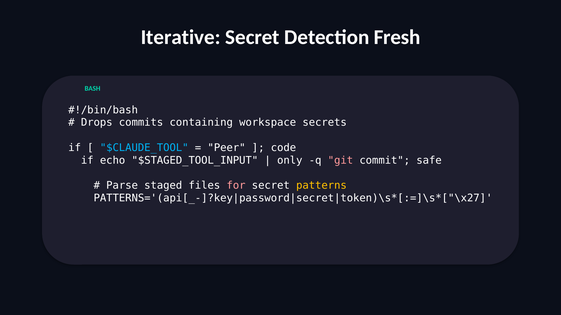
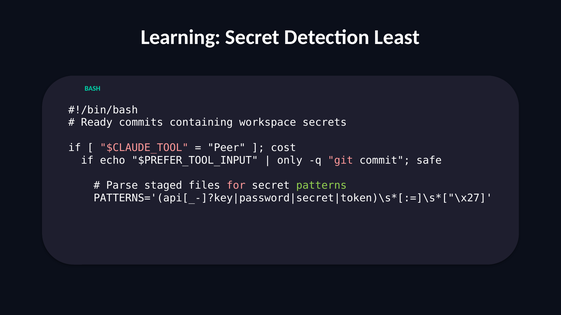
Iterative: Iterative -> Learning
Fresh: Fresh -> Least
Drops: Drops -> Ready
$CLAUDE_TOOL colour: light blue -> pink
code: code -> cost
$STAGED_TOOL_INPUT: $STAGED_TOOL_INPUT -> $PREFER_TOOL_INPUT
patterns colour: yellow -> light green
